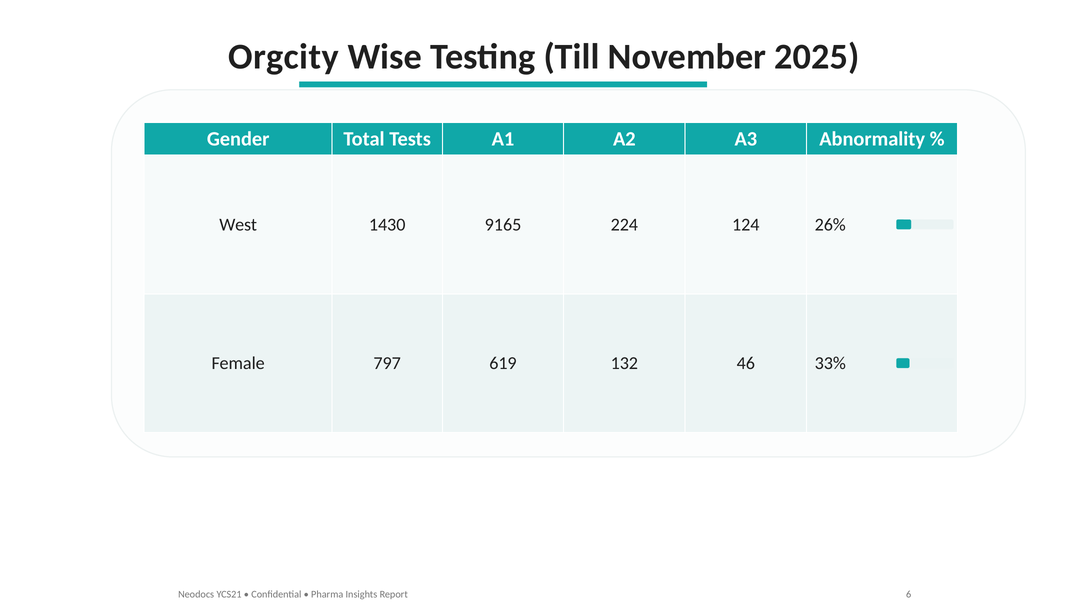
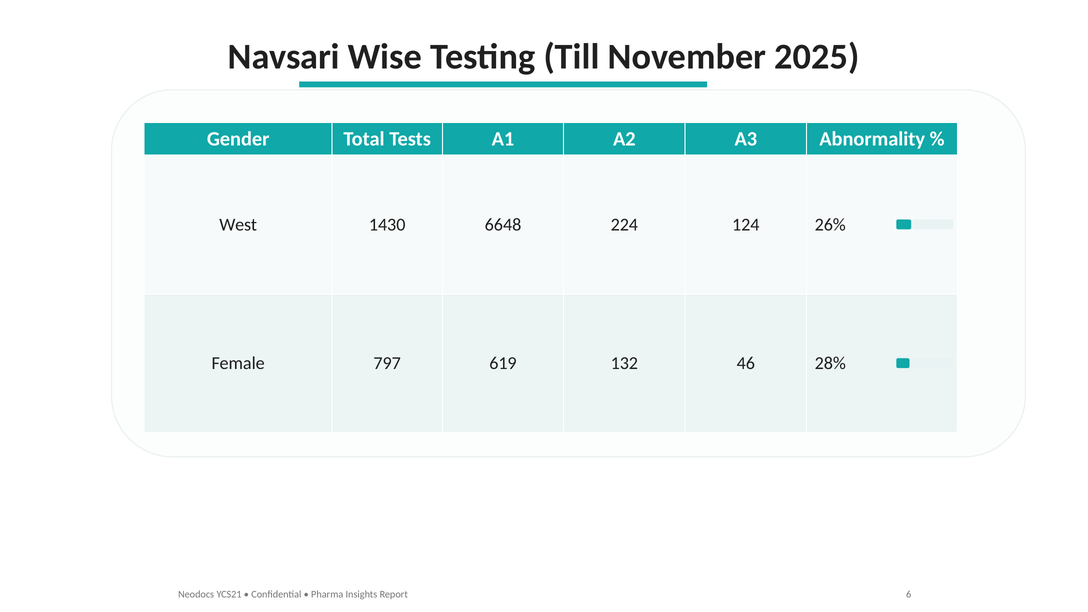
Orgcity: Orgcity -> Navsari
9165: 9165 -> 6648
33%: 33% -> 28%
